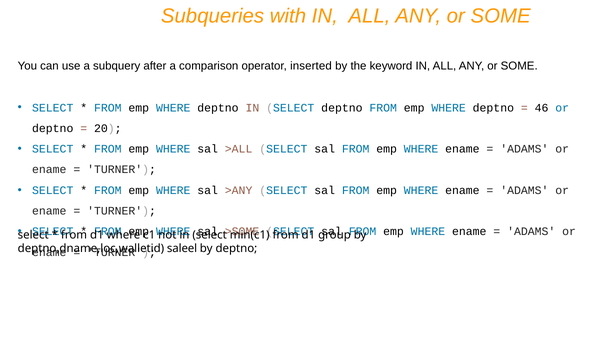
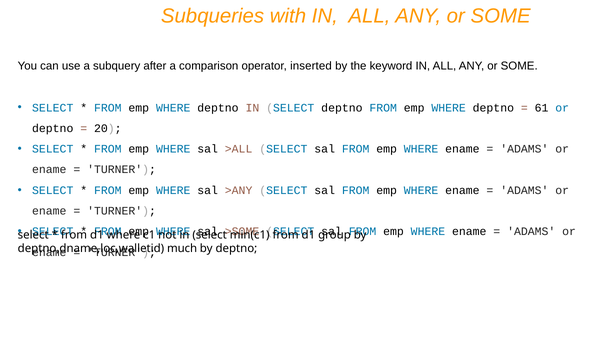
46: 46 -> 61
saleel: saleel -> much
